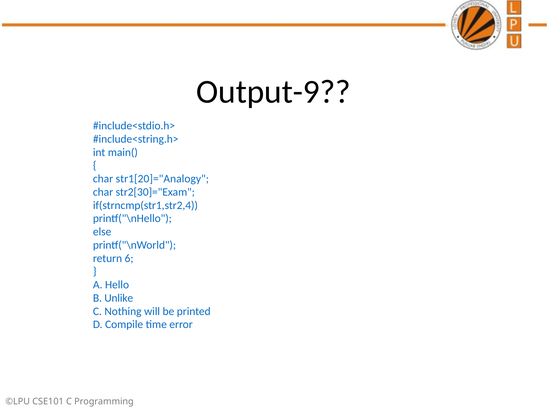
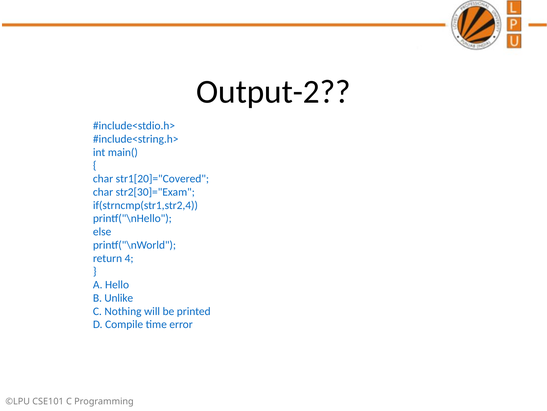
Output-9: Output-9 -> Output-2
str1[20]="Analogy: str1[20]="Analogy -> str1[20]="Covered
6: 6 -> 4
